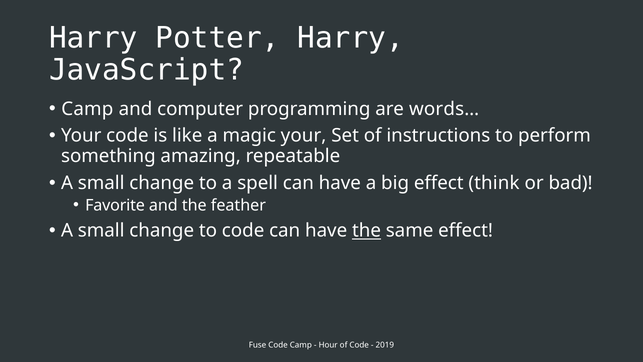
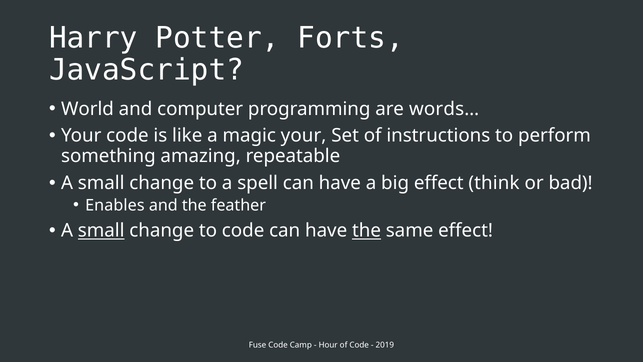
Potter Harry: Harry -> Forts
Camp at (87, 109): Camp -> World
Favorite: Favorite -> Enables
small at (101, 231) underline: none -> present
